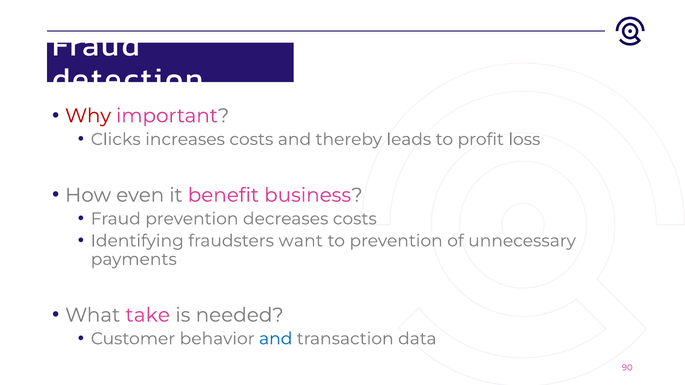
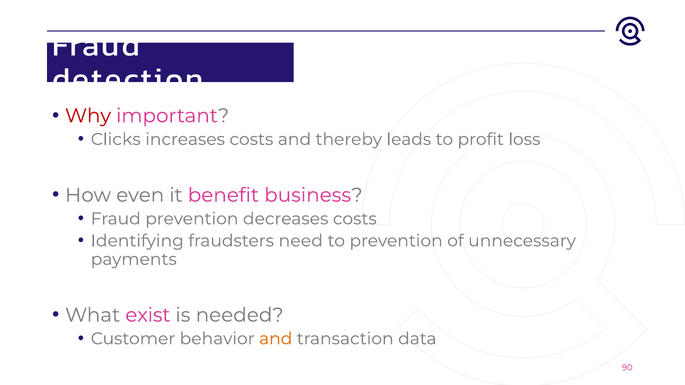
want: want -> need
take: take -> exist
and at (276, 339) colour: blue -> orange
